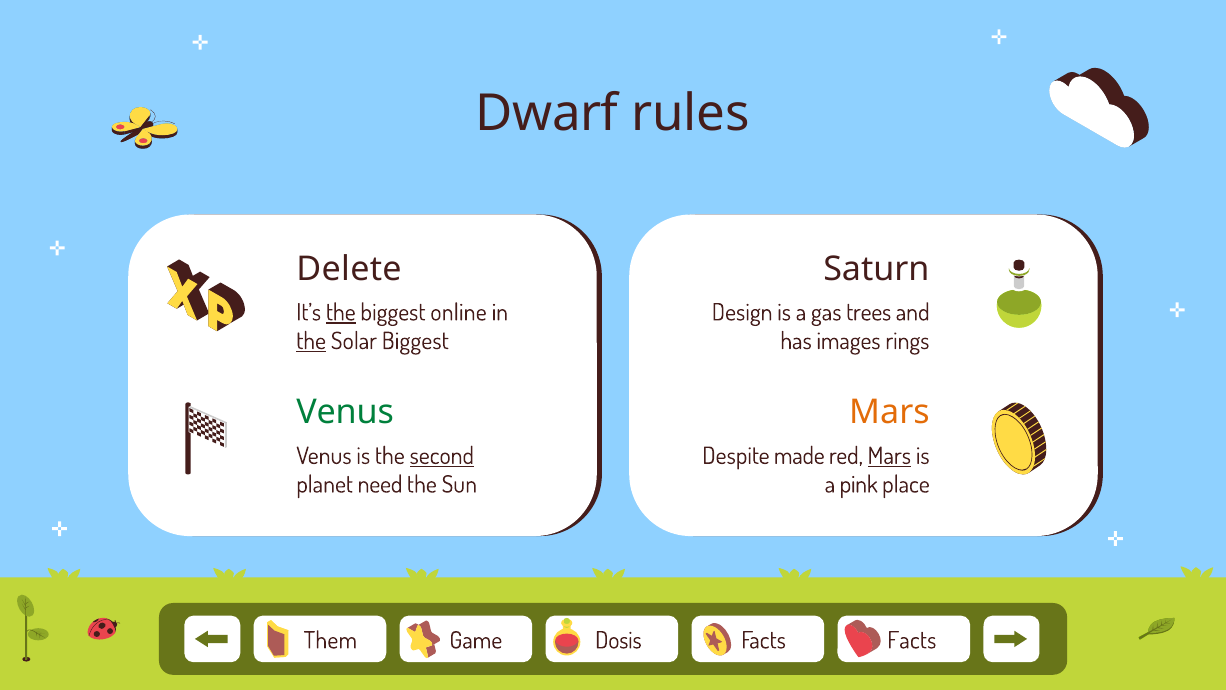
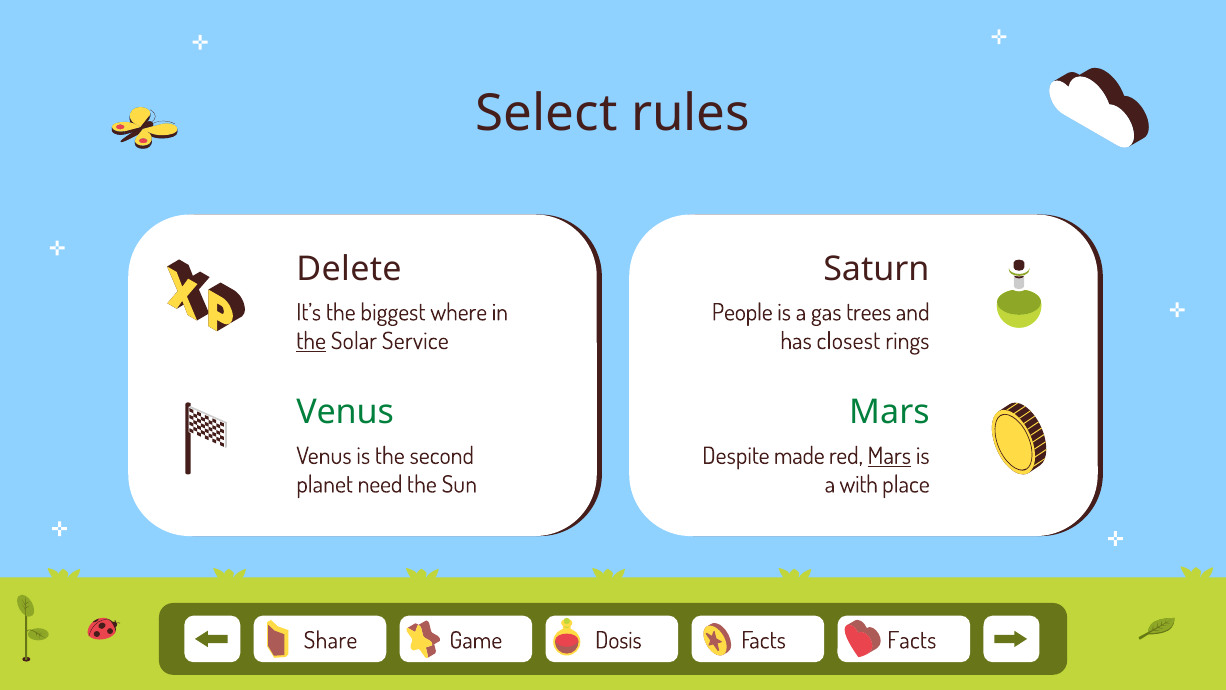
Dwarf: Dwarf -> Select
the at (341, 312) underline: present -> none
online: online -> where
Design: Design -> People
Solar Biggest: Biggest -> Service
images: images -> closest
Mars at (889, 412) colour: orange -> green
second underline: present -> none
pink: pink -> with
Them: Them -> Share
